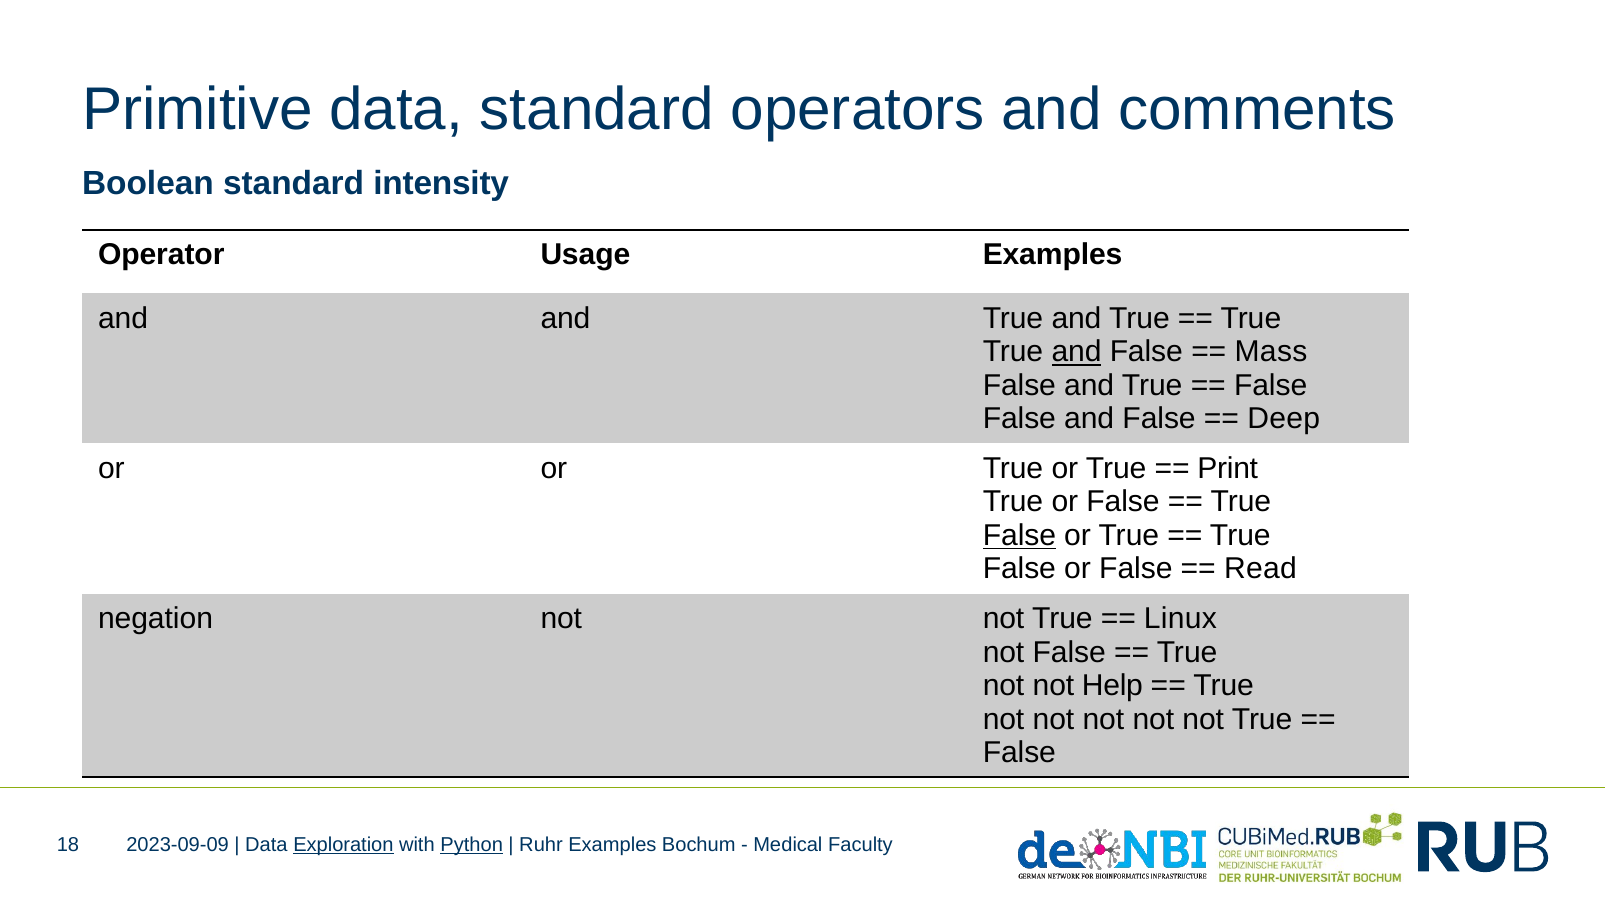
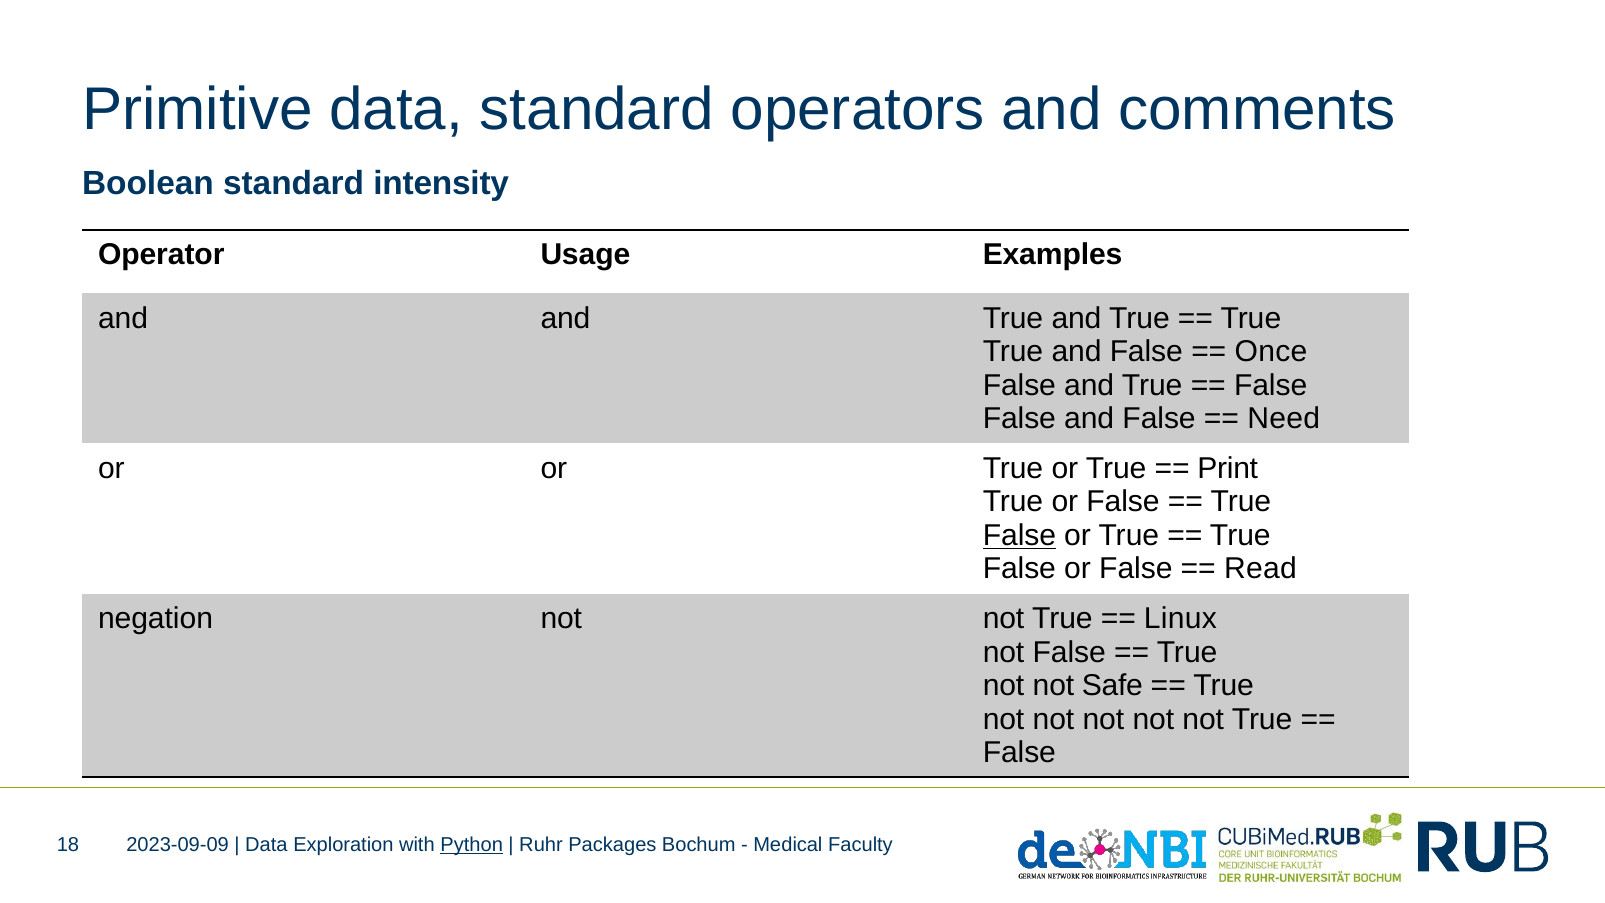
and at (1077, 352) underline: present -> none
Mass: Mass -> Once
Deep: Deep -> Need
Help: Help -> Safe
Exploration underline: present -> none
Ruhr Examples: Examples -> Packages
